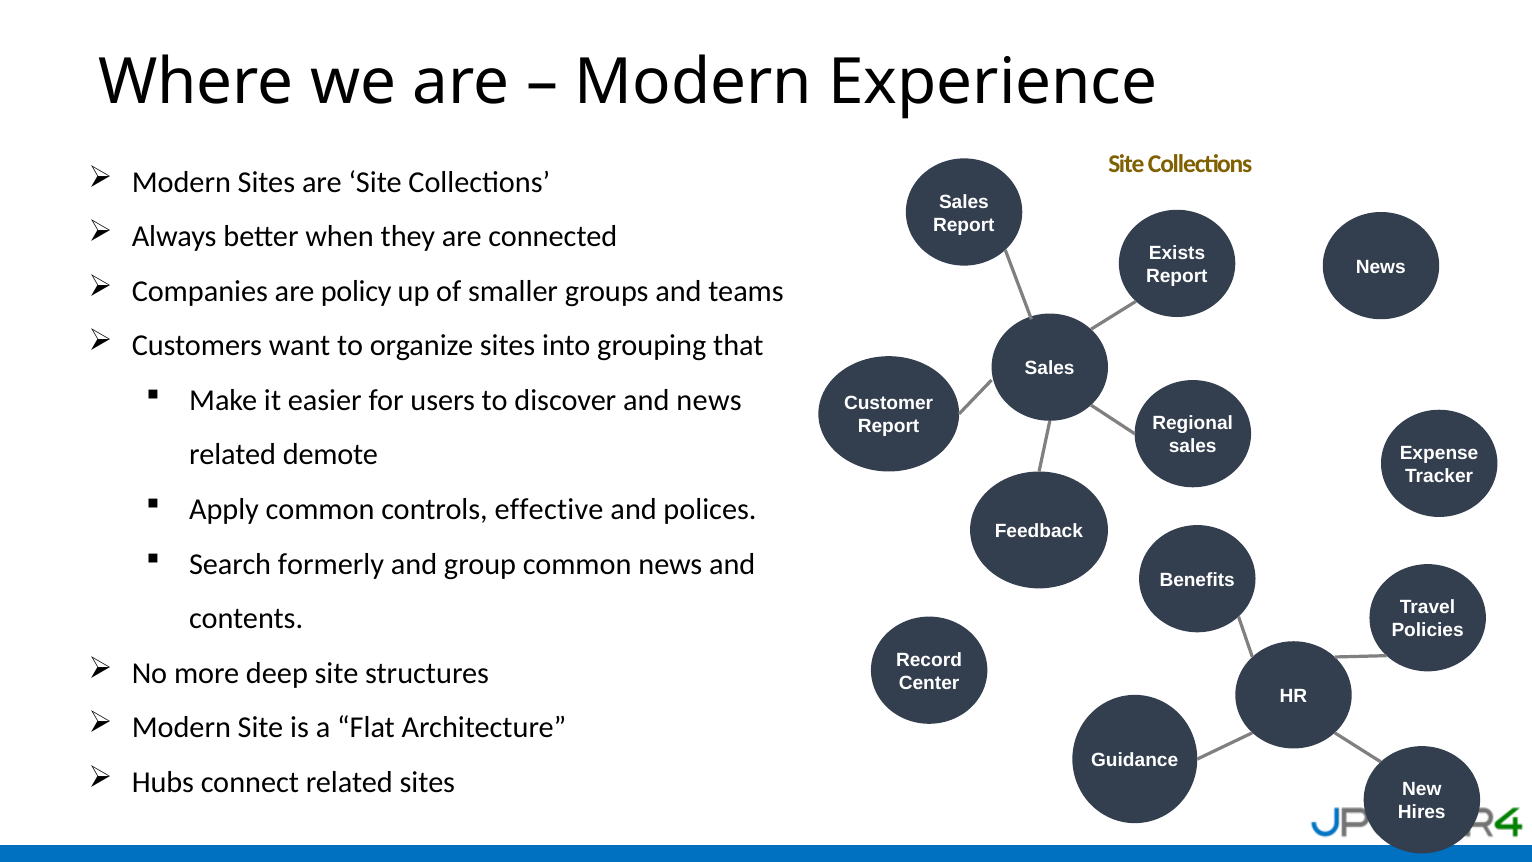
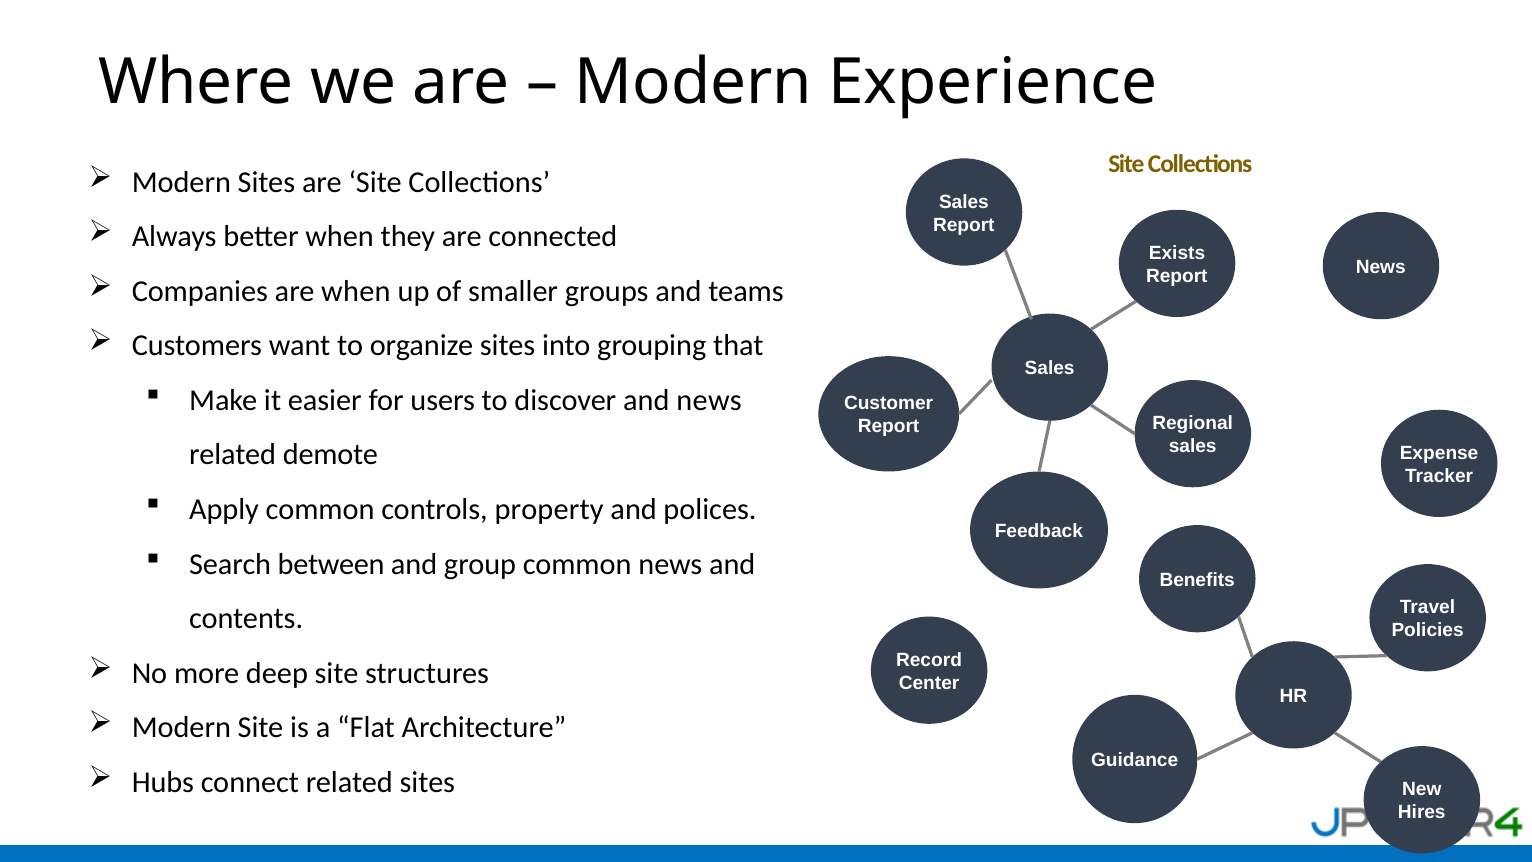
are policy: policy -> when
effective: effective -> property
formerly: formerly -> between
